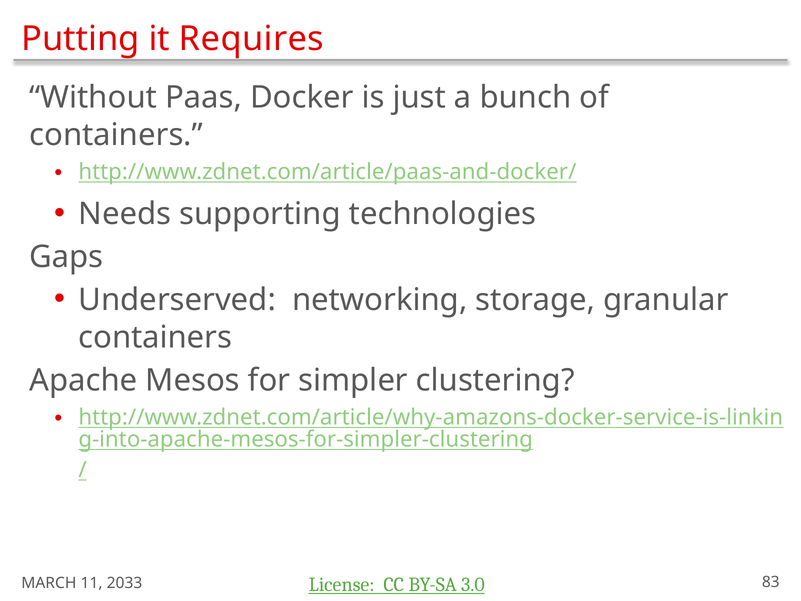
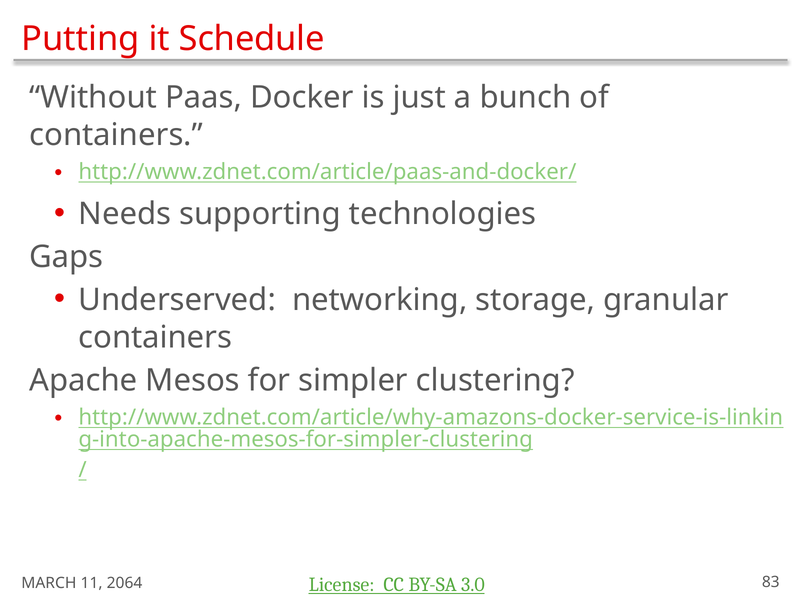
Requires: Requires -> Schedule
2033: 2033 -> 2064
